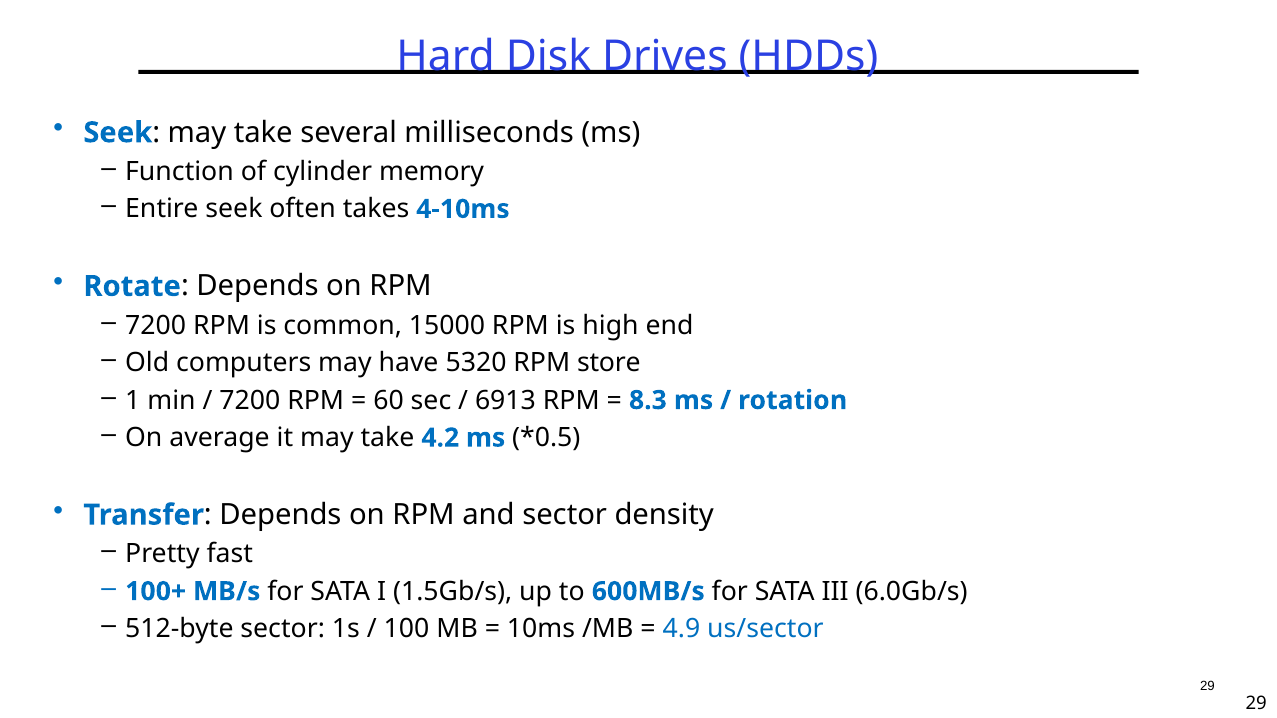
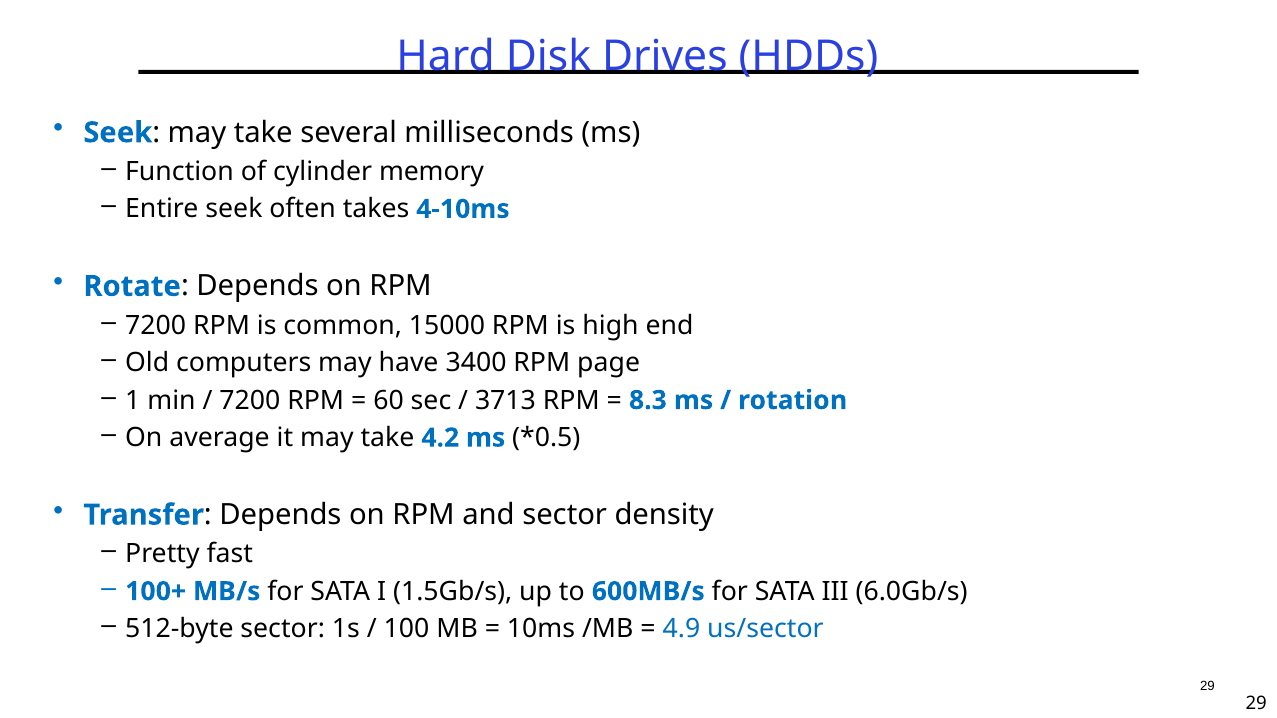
5320: 5320 -> 3400
store: store -> page
6913: 6913 -> 3713
